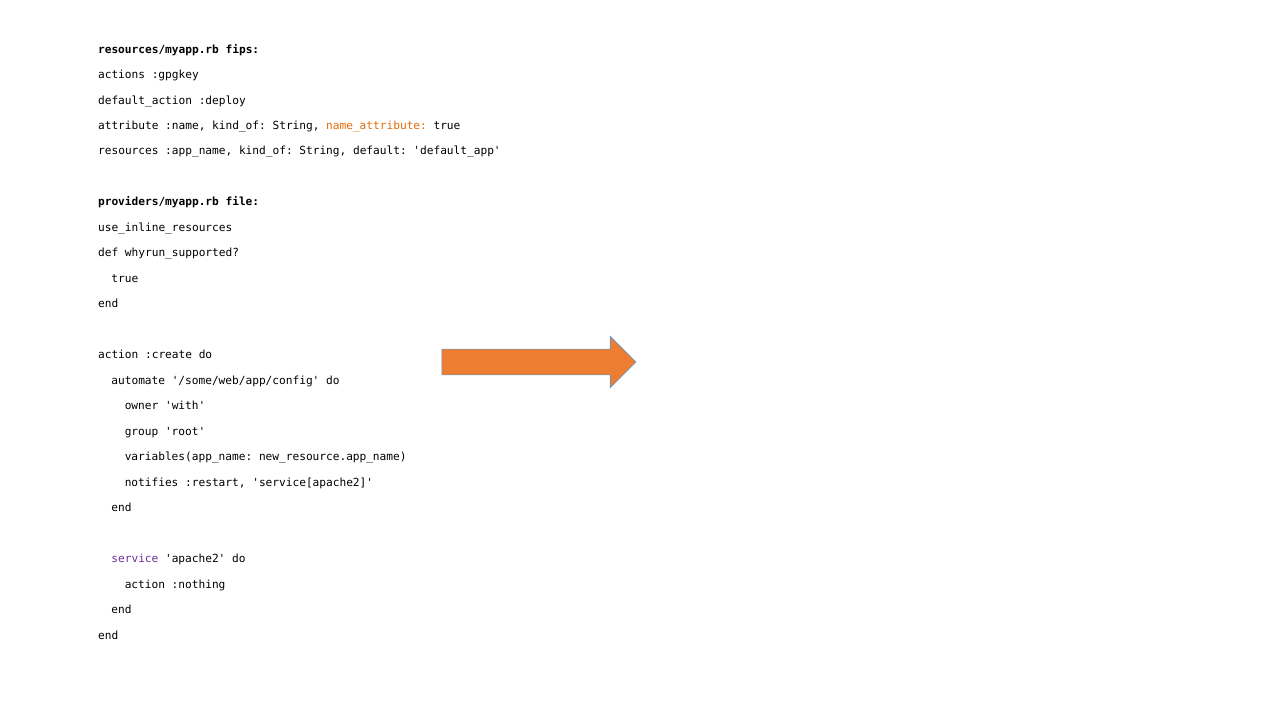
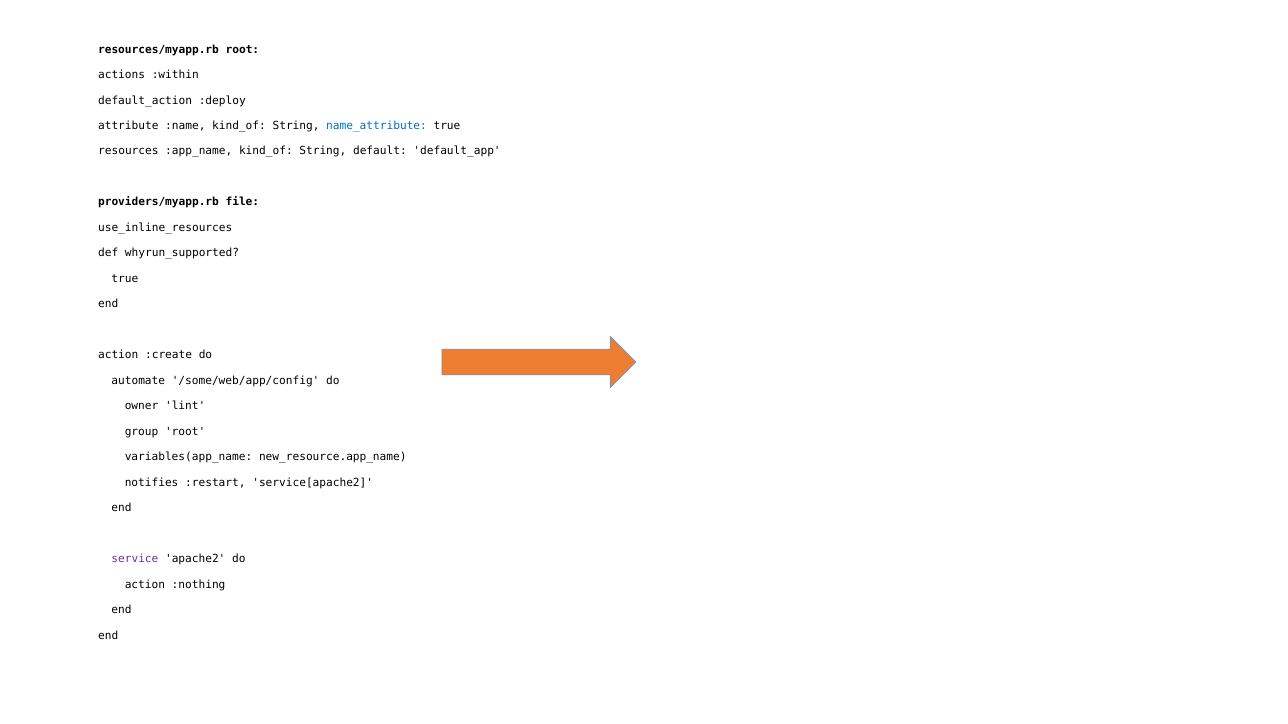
resources/myapp.rb fips: fips -> root
:gpgkey: :gpgkey -> :within
name_attribute colour: orange -> blue
with: with -> lint
